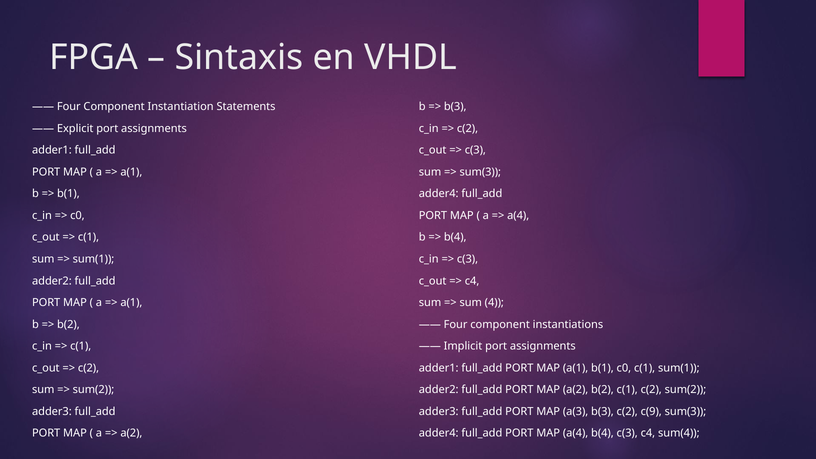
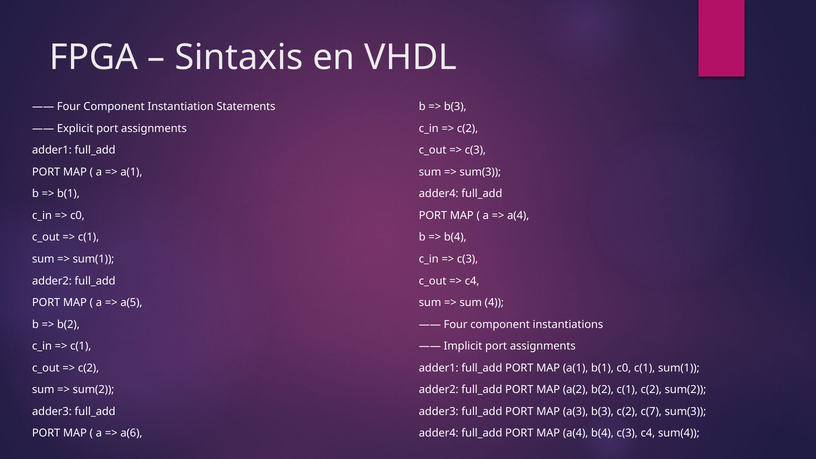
a(1 at (131, 303): a(1 -> a(5
c(9: c(9 -> c(7
a(2 at (131, 433): a(2 -> a(6
